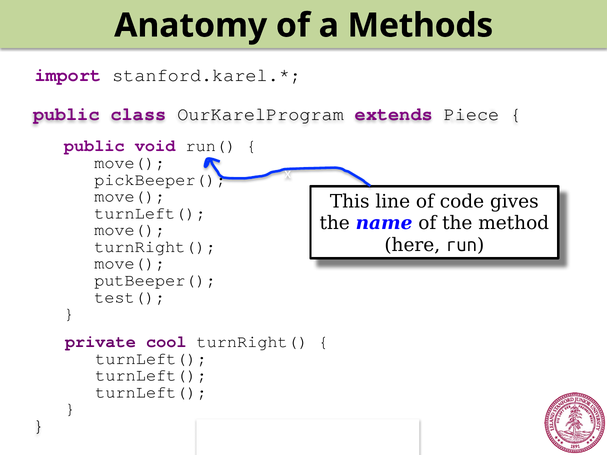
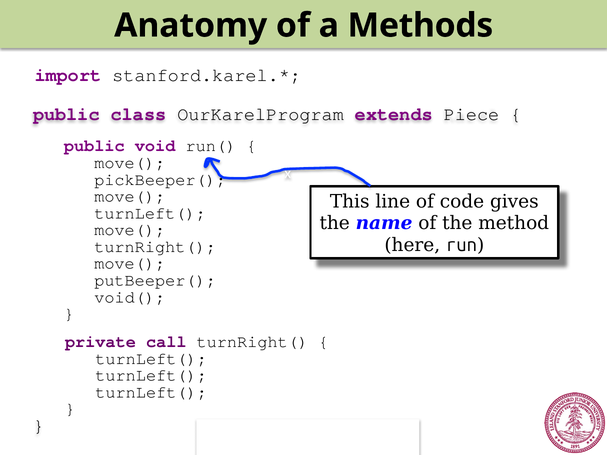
test(: test( -> void(
cool: cool -> call
